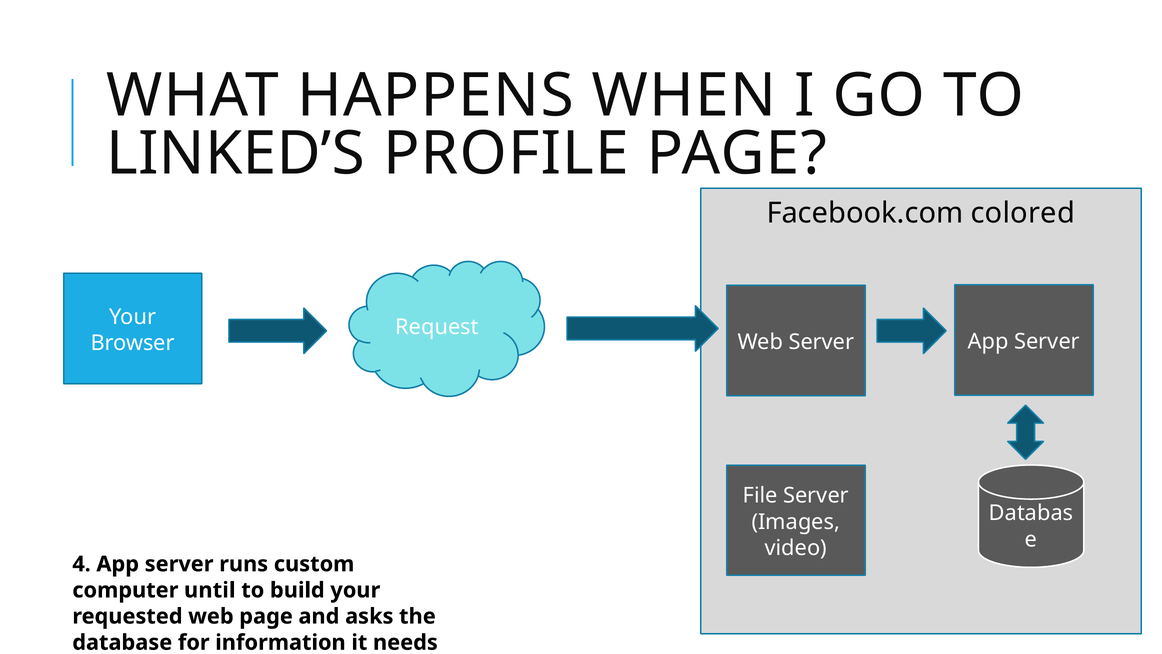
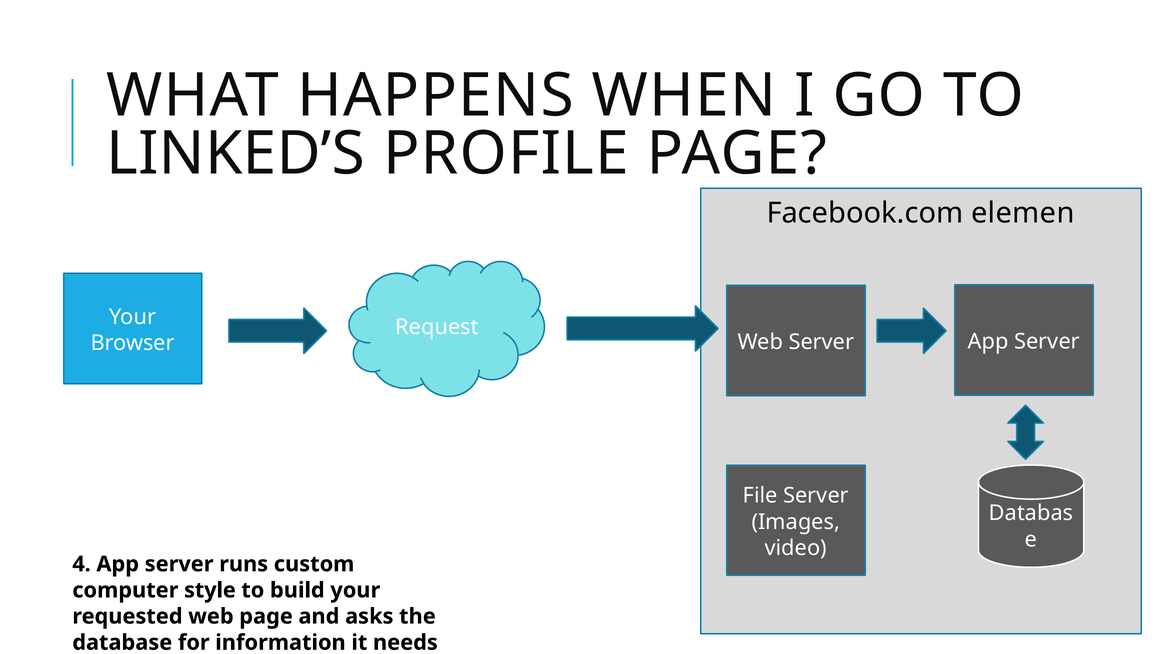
colored: colored -> elemen
until: until -> style
